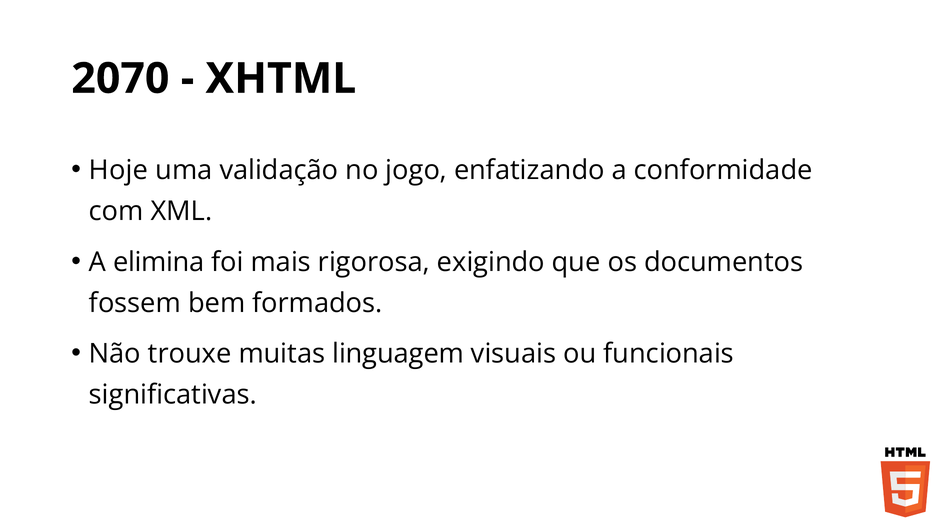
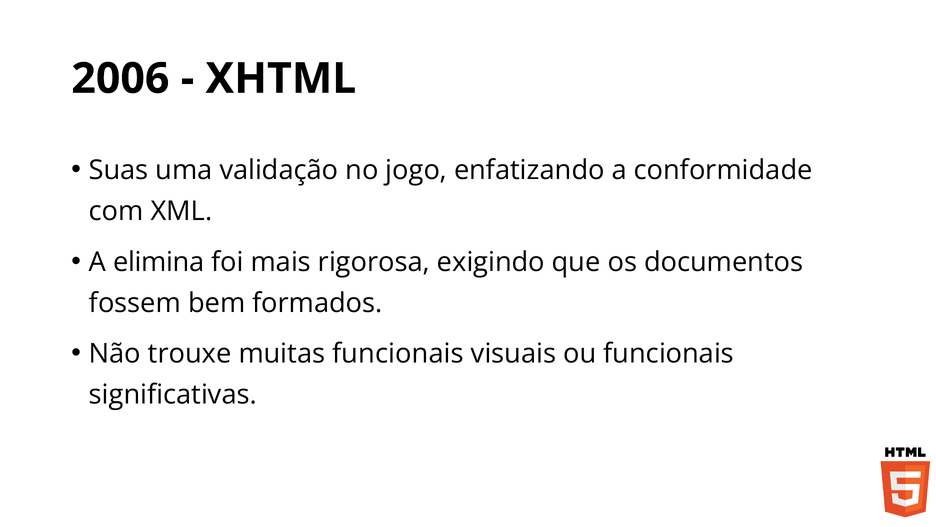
2070: 2070 -> 2006
Hoje: Hoje -> Suas
muitas linguagem: linguagem -> funcionais
